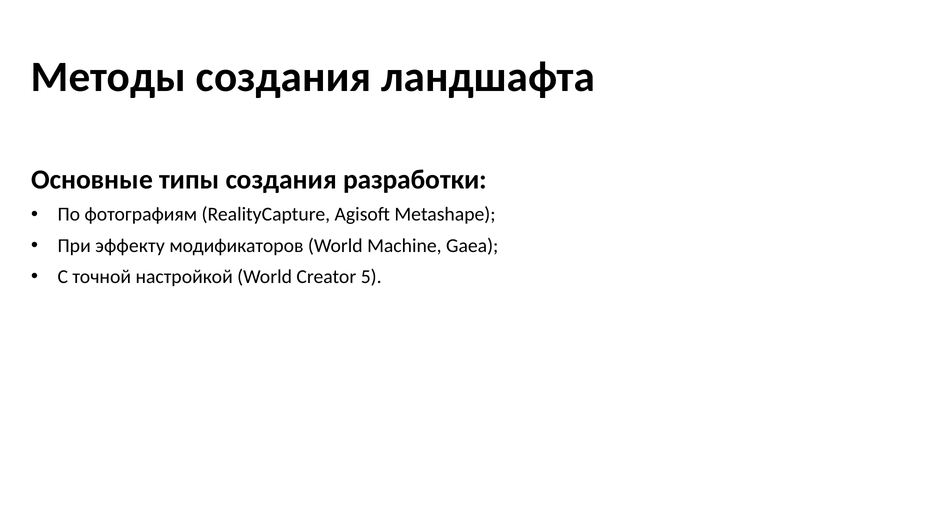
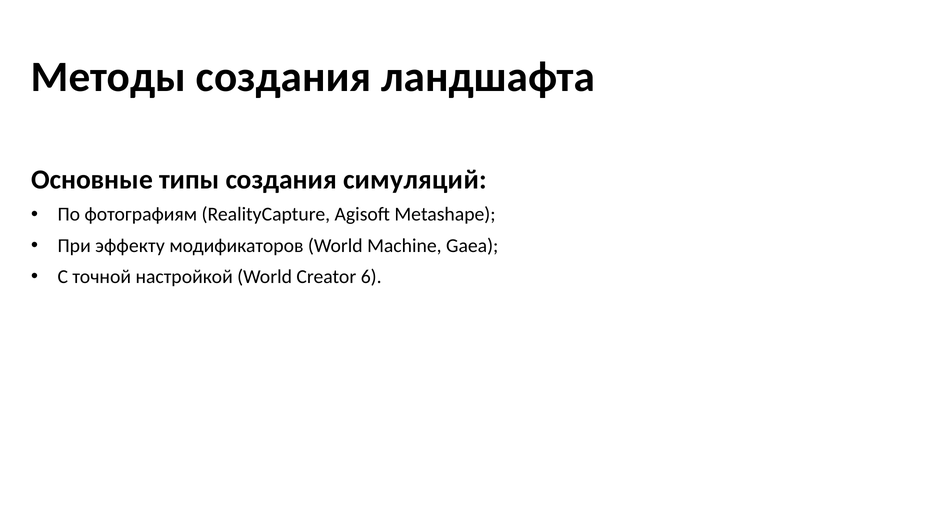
разработки: разработки -> симуляций
5: 5 -> 6
